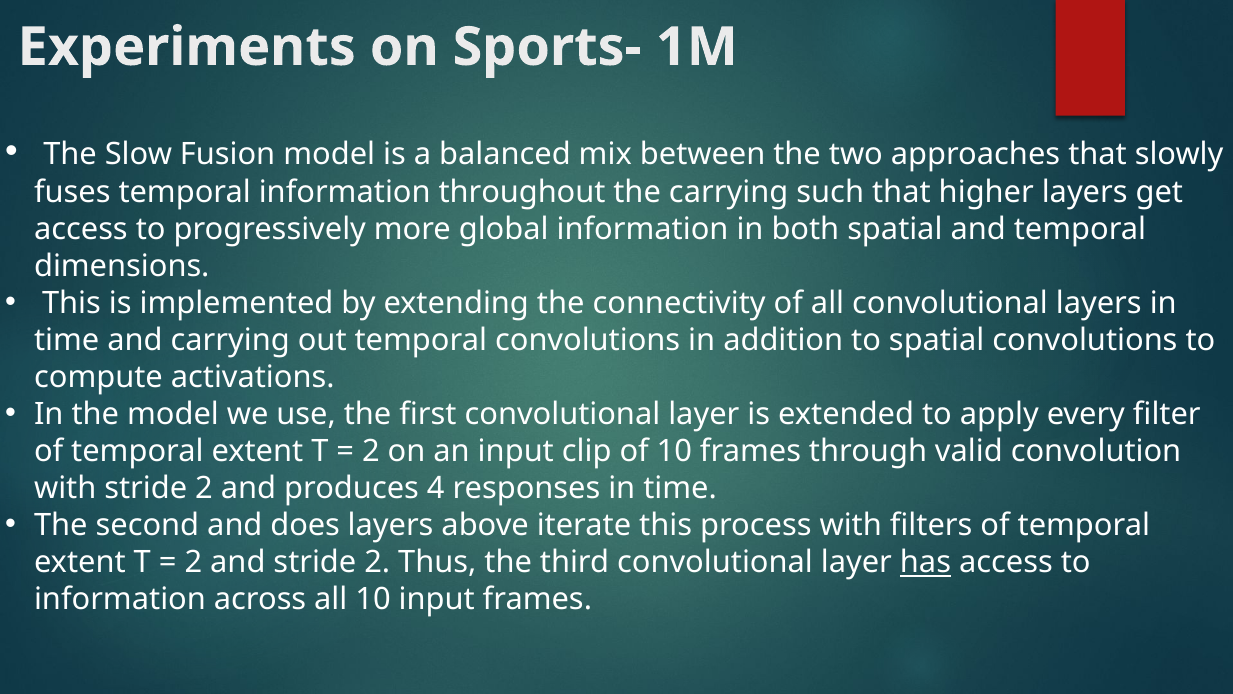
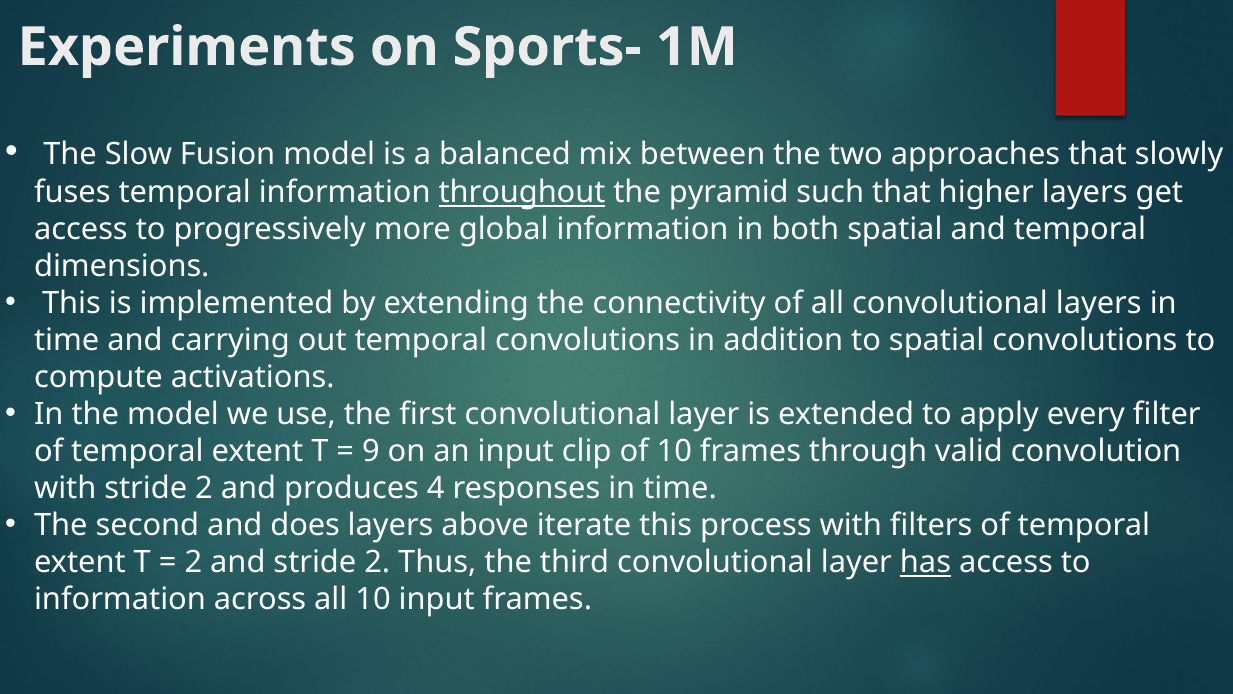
throughout underline: none -> present
the carrying: carrying -> pyramid
2 at (371, 451): 2 -> 9
